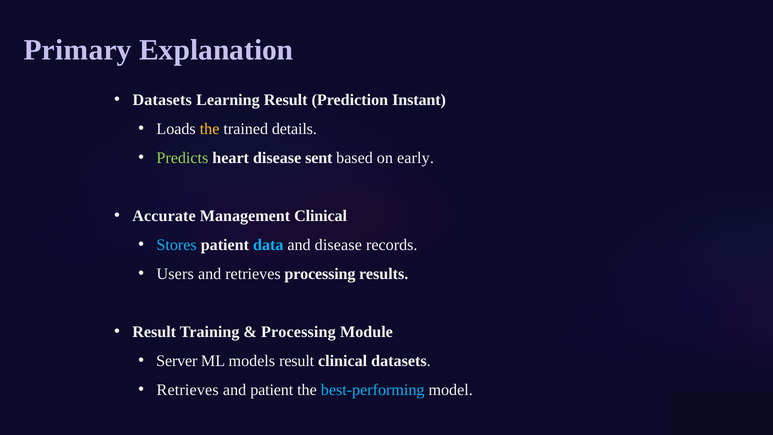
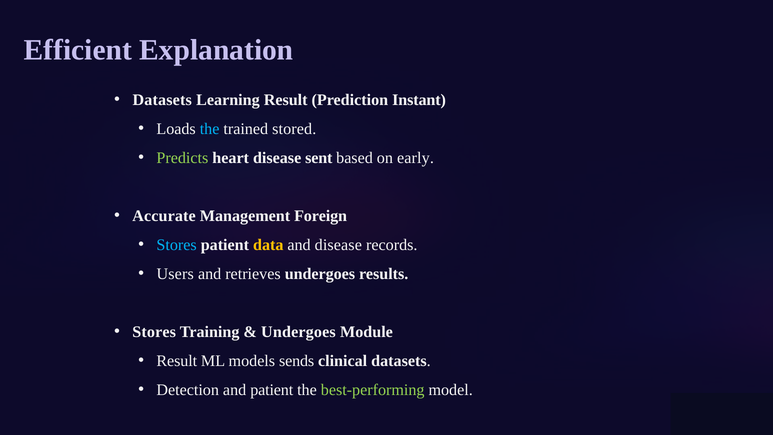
Primary: Primary -> Efficient
the at (210, 129) colour: yellow -> light blue
details: details -> stored
Management Clinical: Clinical -> Foreign
data colour: light blue -> yellow
retrieves processing: processing -> undergoes
Result at (154, 332): Result -> Stores
Processing at (298, 332): Processing -> Undergoes
Server at (177, 361): Server -> Result
models result: result -> sends
Retrieves at (188, 390): Retrieves -> Detection
best-performing colour: light blue -> light green
